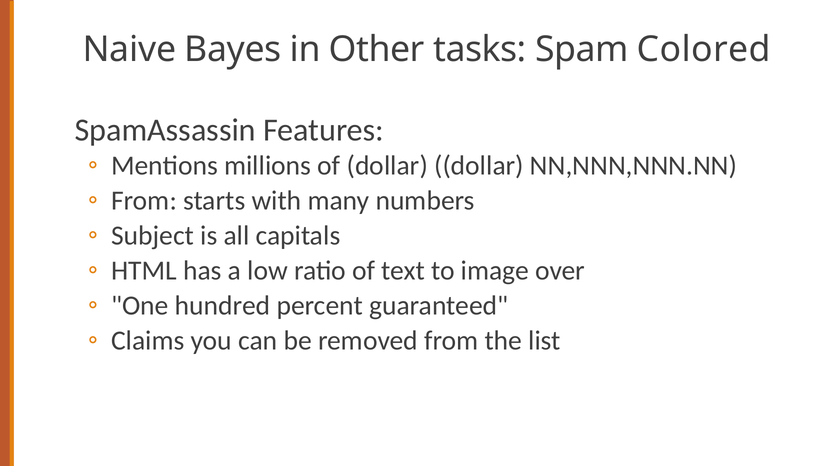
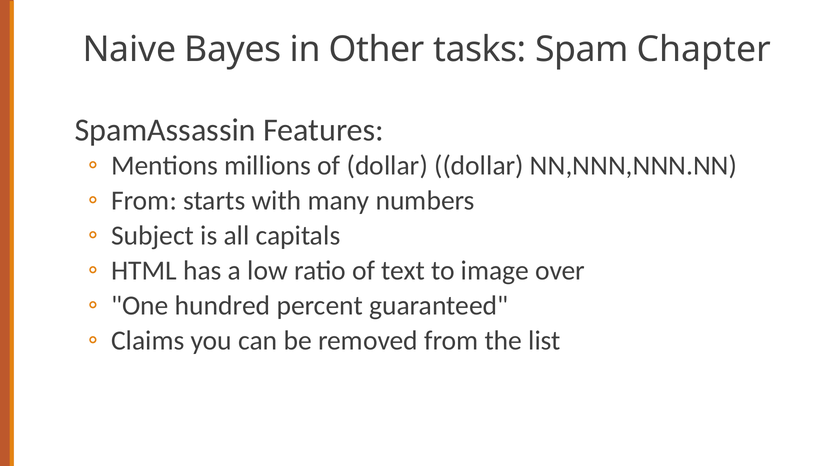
Colored: Colored -> Chapter
